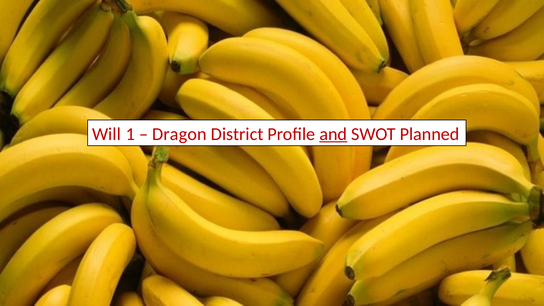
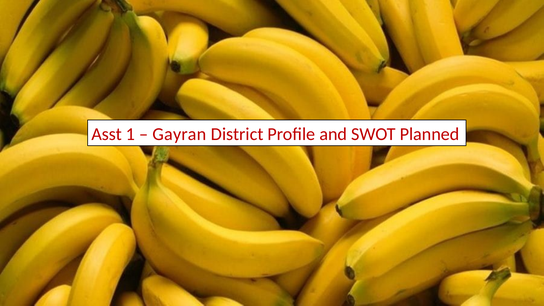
Will: Will -> Asst
Dragon: Dragon -> Gayran
and underline: present -> none
